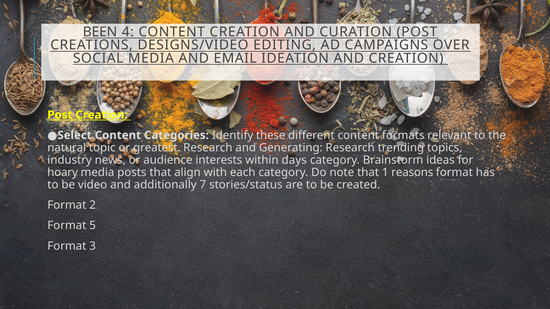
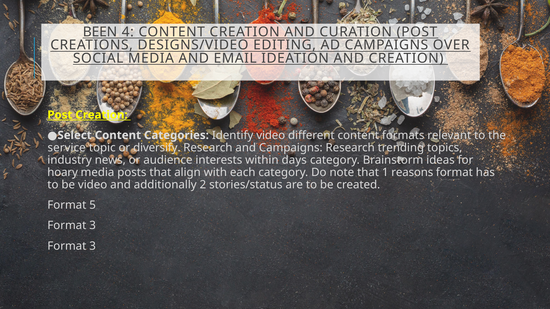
Identify these: these -> video
natural: natural -> service
greatest: greatest -> diversify
and Generating: Generating -> Campaigns
7: 7 -> 2
2: 2 -> 5
5 at (93, 226): 5 -> 3
